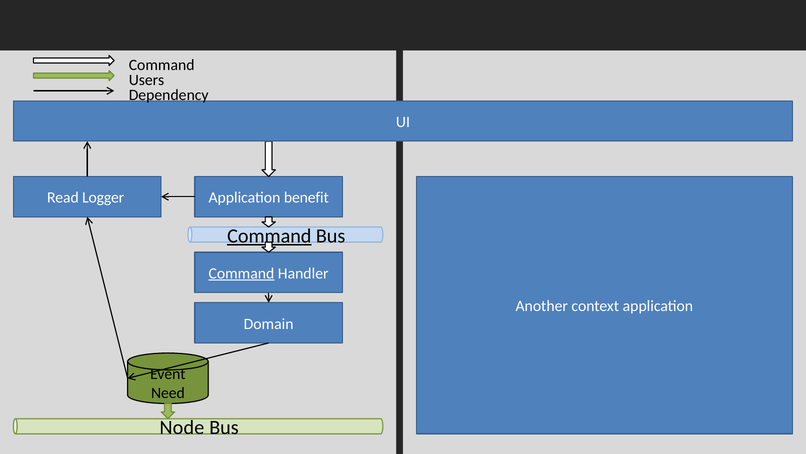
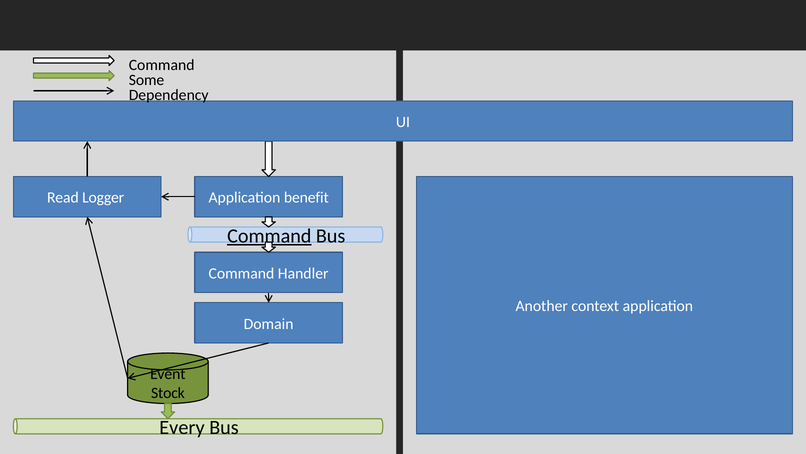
Users: Users -> Some
Command at (241, 273) underline: present -> none
Need: Need -> Stock
Node: Node -> Every
